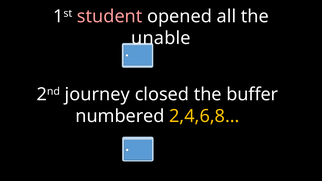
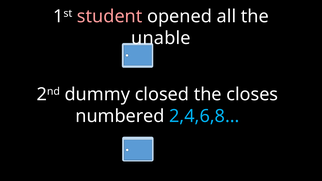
journey: journey -> dummy
buffer: buffer -> closes
2,4,6,8… colour: yellow -> light blue
